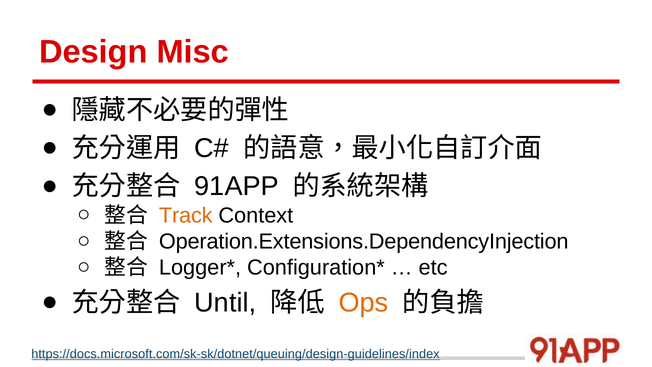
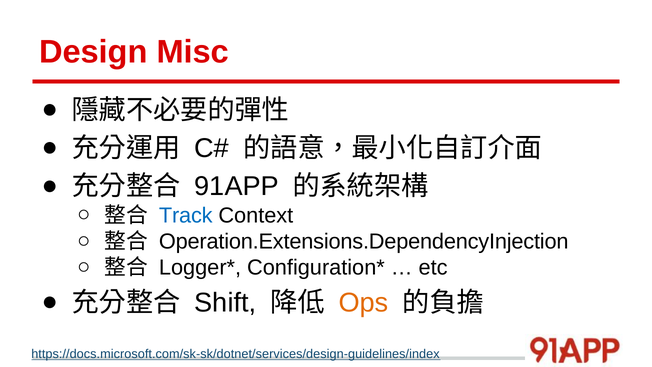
Track colour: orange -> blue
Until: Until -> Shift
https://docs.microsoft.com/sk-sk/dotnet/queuing/design-guidelines/index: https://docs.microsoft.com/sk-sk/dotnet/queuing/design-guidelines/index -> https://docs.microsoft.com/sk-sk/dotnet/services/design-guidelines/index
